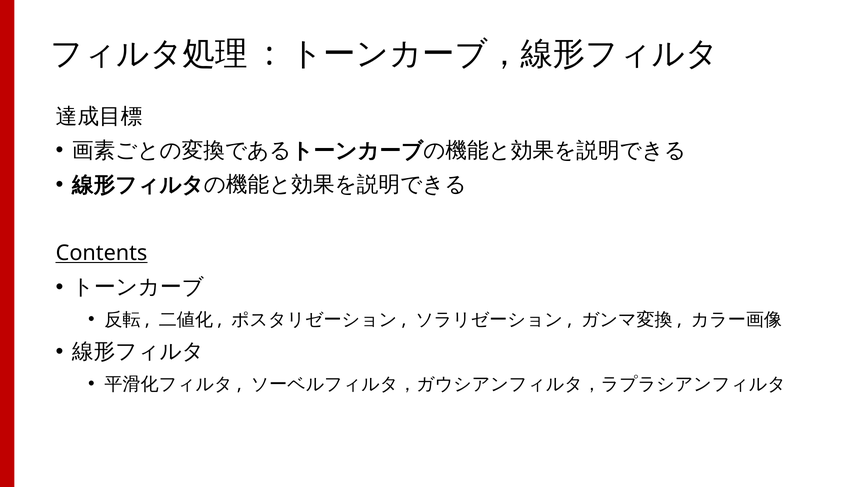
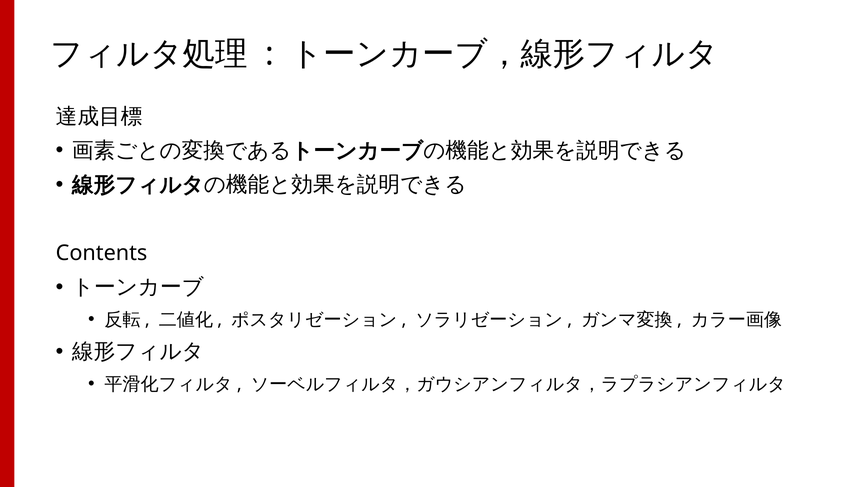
Contents underline: present -> none
